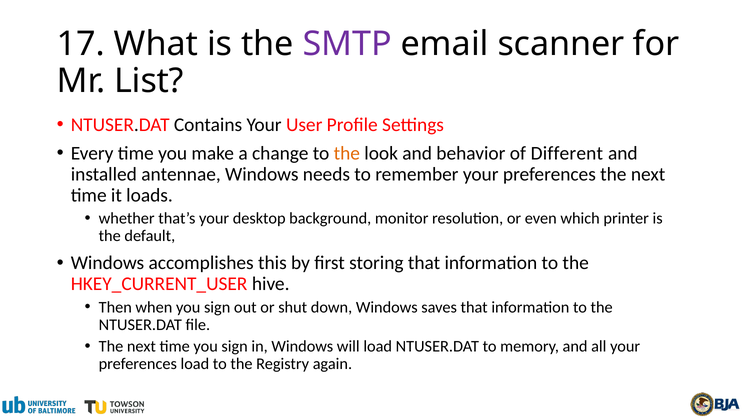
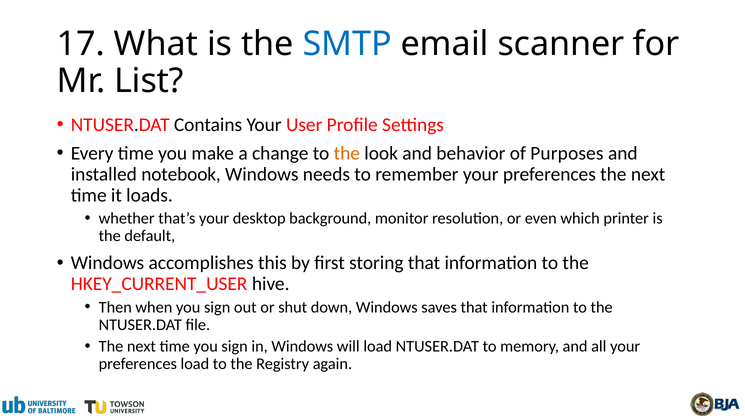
SMTP colour: purple -> blue
Different: Different -> Purposes
antennae: antennae -> notebook
